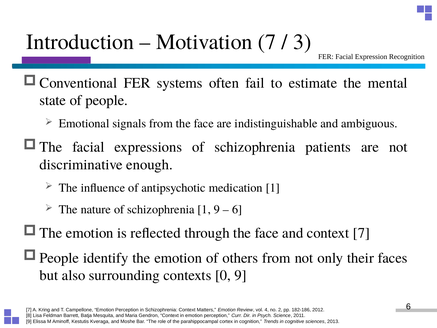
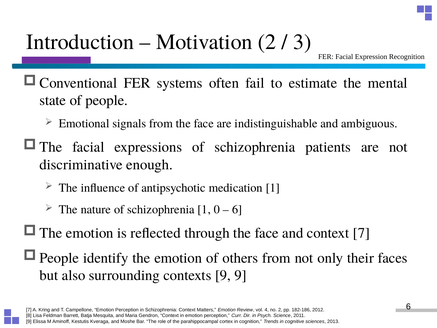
Motivation 7: 7 -> 2
1 9: 9 -> 0
contexts 0: 0 -> 9
